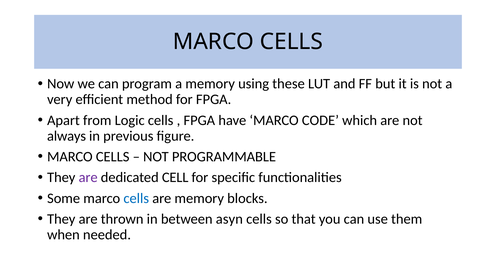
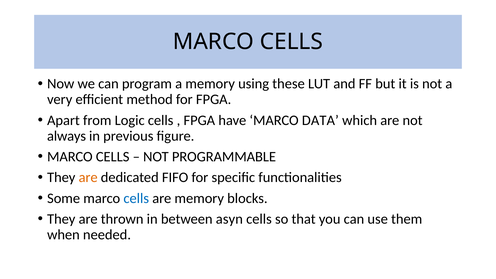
CODE: CODE -> DATA
are at (88, 178) colour: purple -> orange
CELL: CELL -> FIFO
